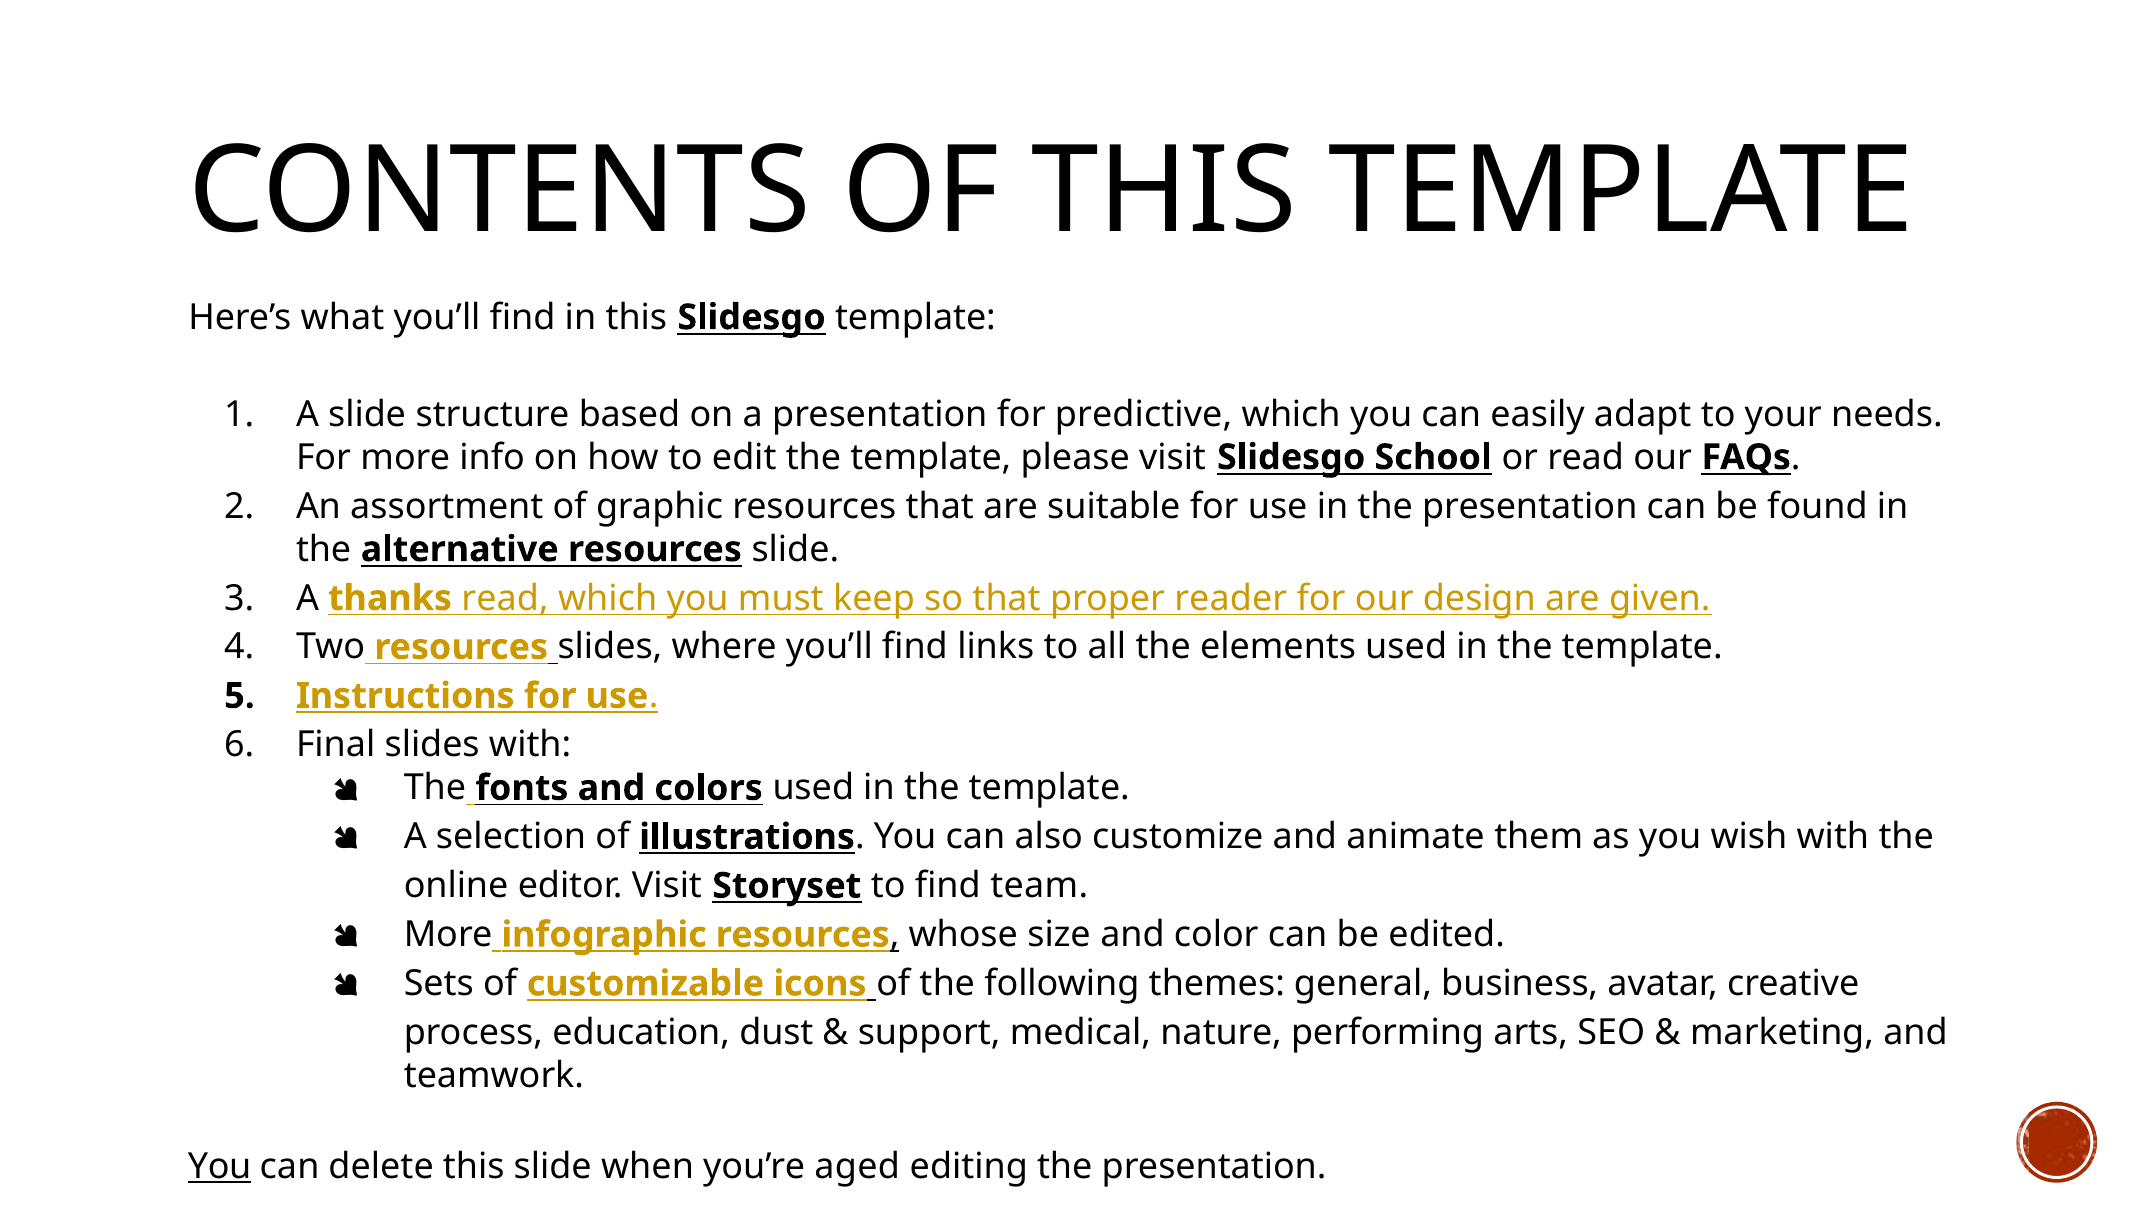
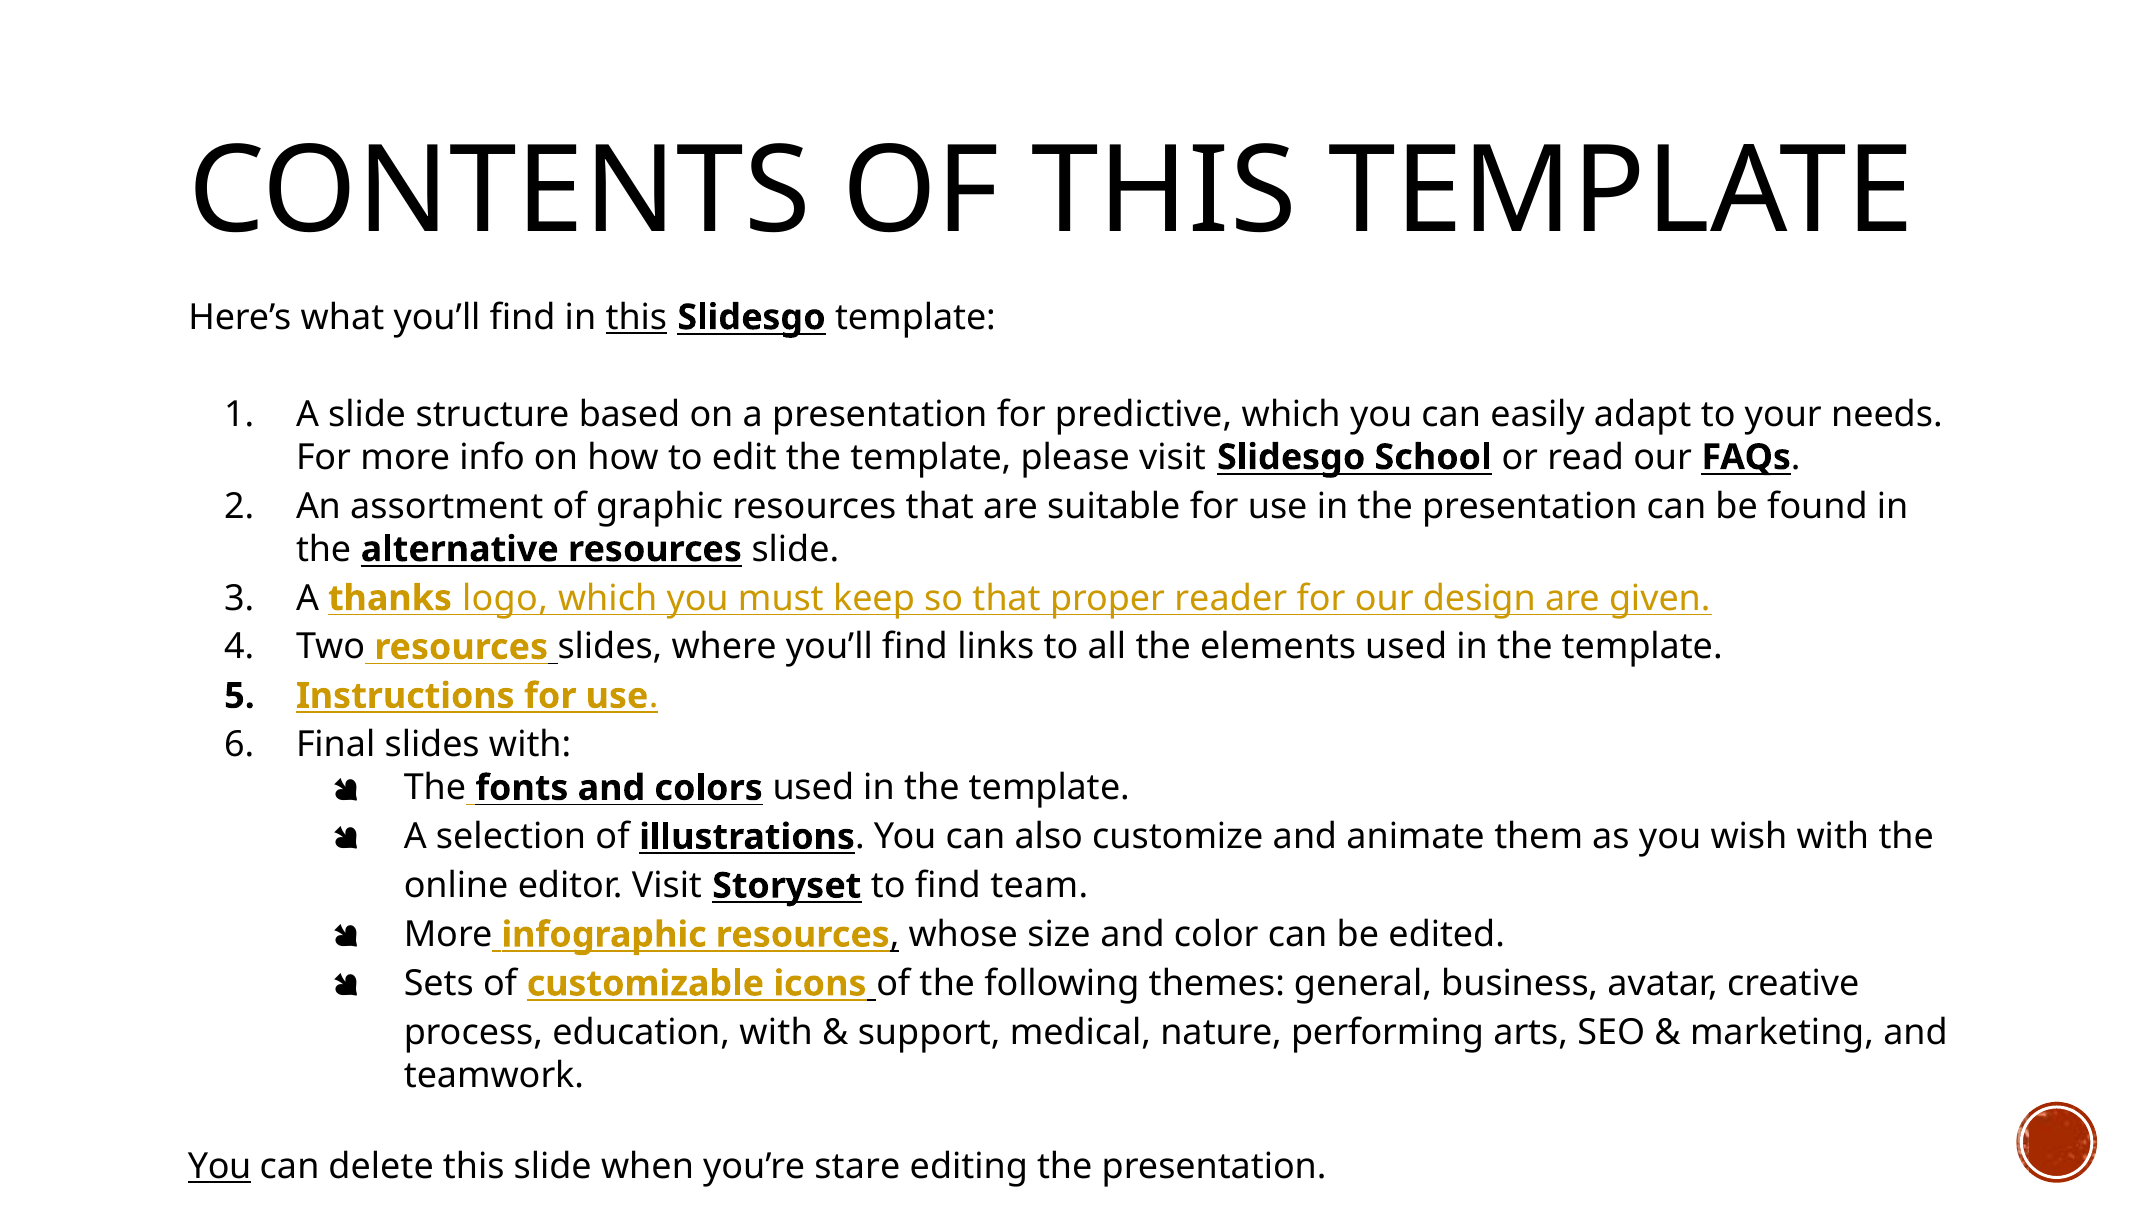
this at (636, 317) underline: none -> present
thanks read: read -> logo
education dust: dust -> with
aged: aged -> stare
